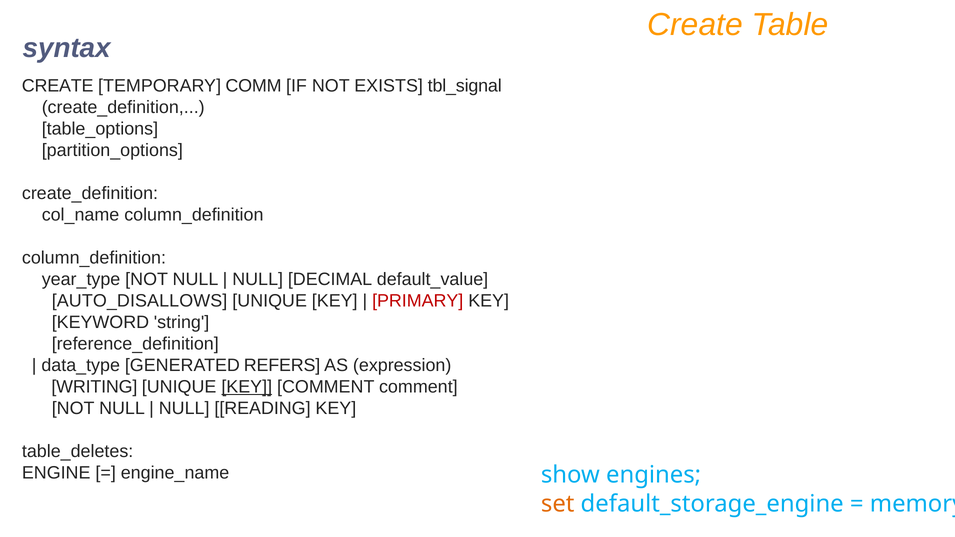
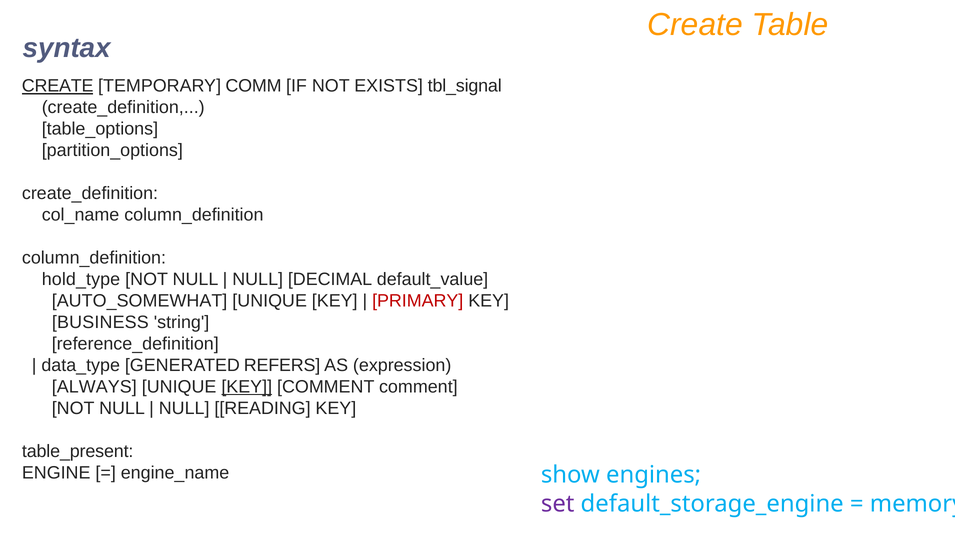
CREATE at (58, 86) underline: none -> present
year_type: year_type -> hold_type
AUTO_DISALLOWS: AUTO_DISALLOWS -> AUTO_SOMEWHAT
KEYWORD: KEYWORD -> BUSINESS
WRITING: WRITING -> ALWAYS
table_deletes: table_deletes -> table_present
set colour: orange -> purple
